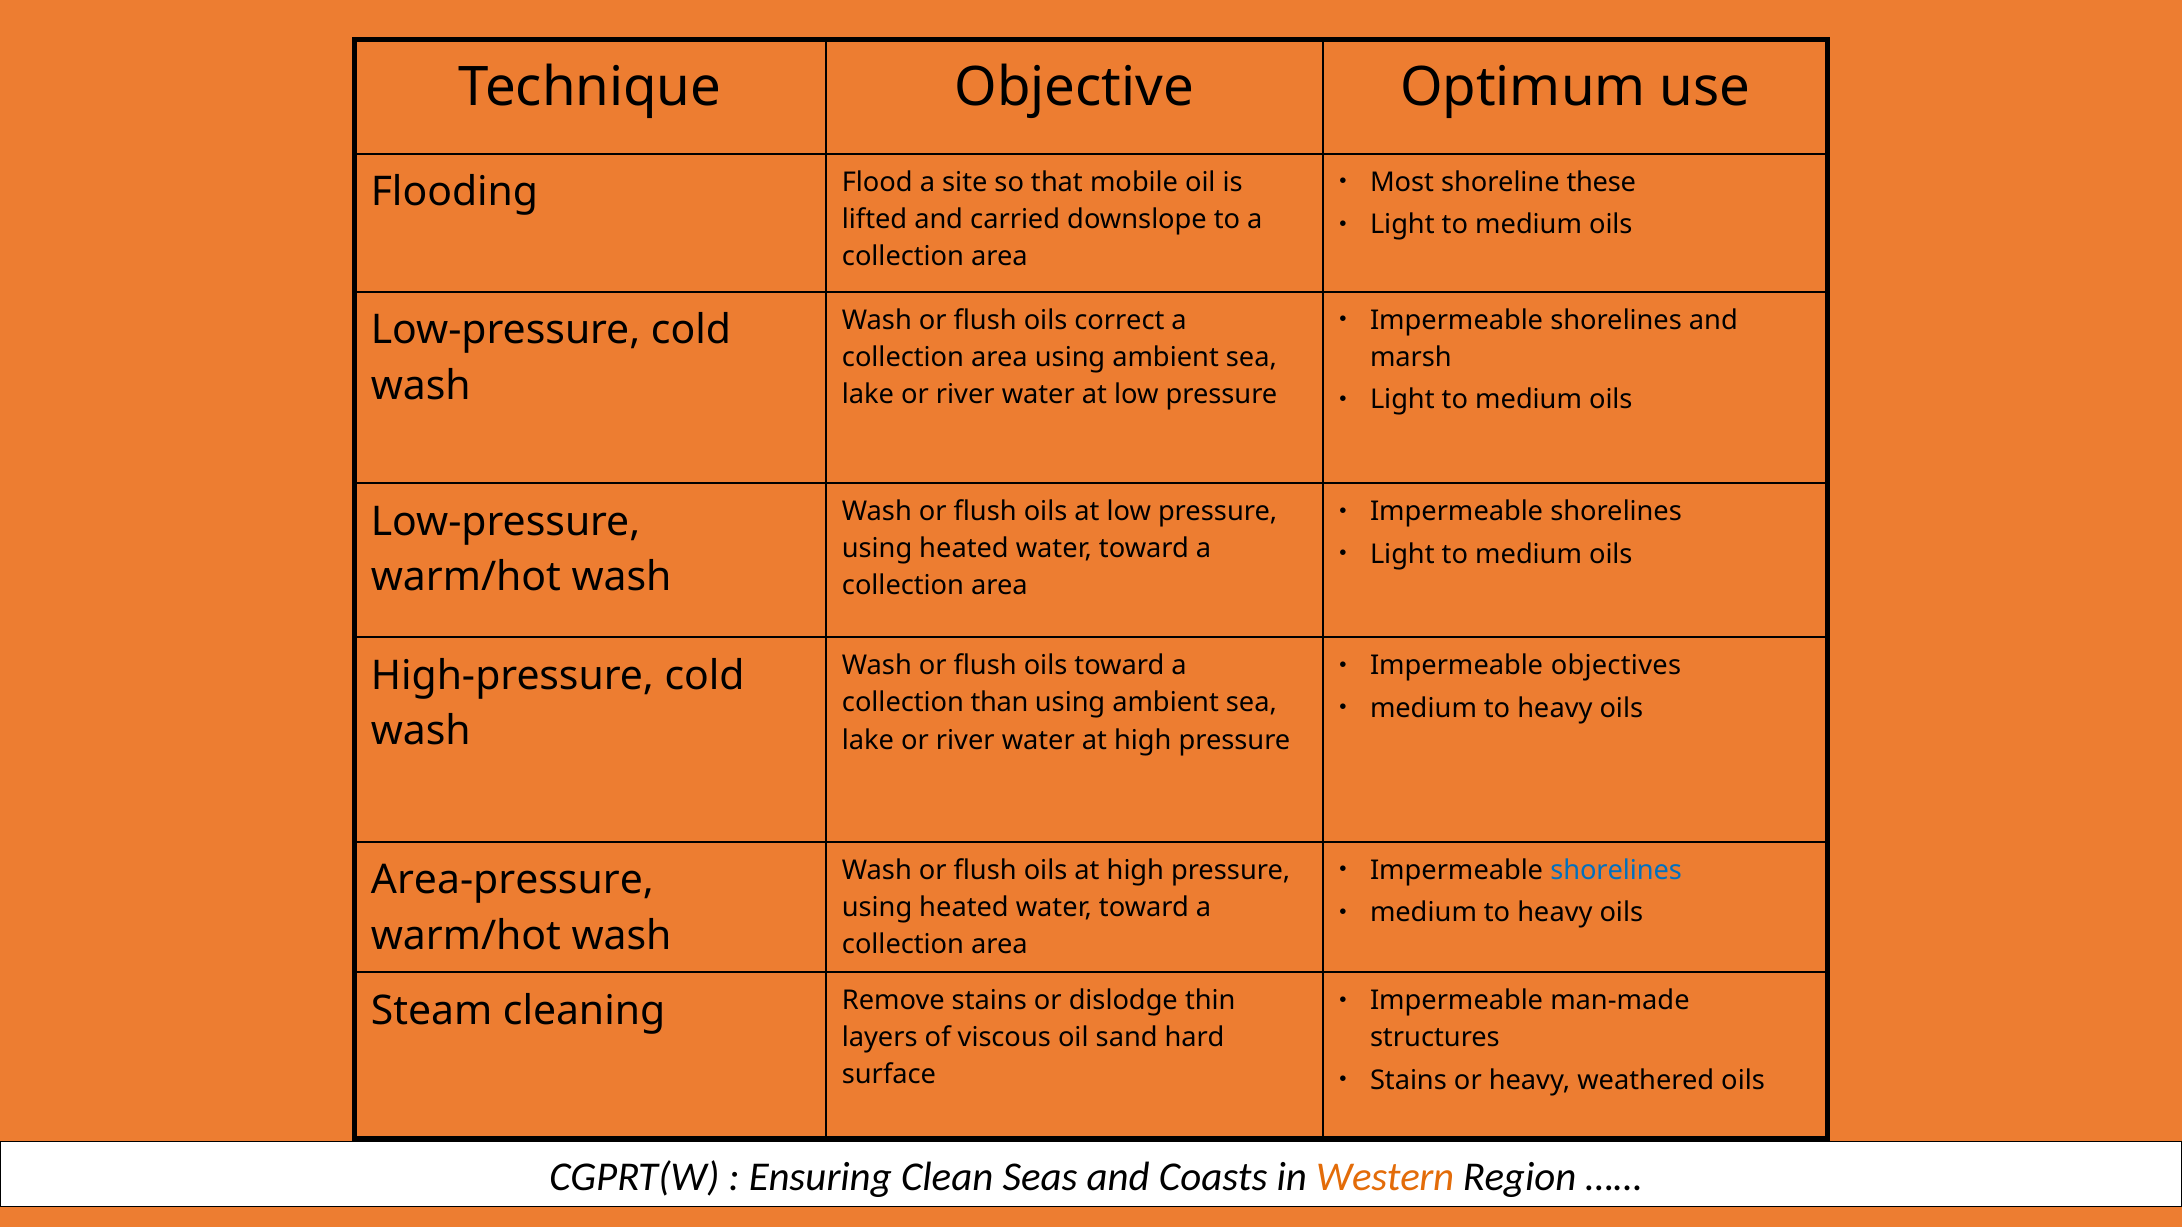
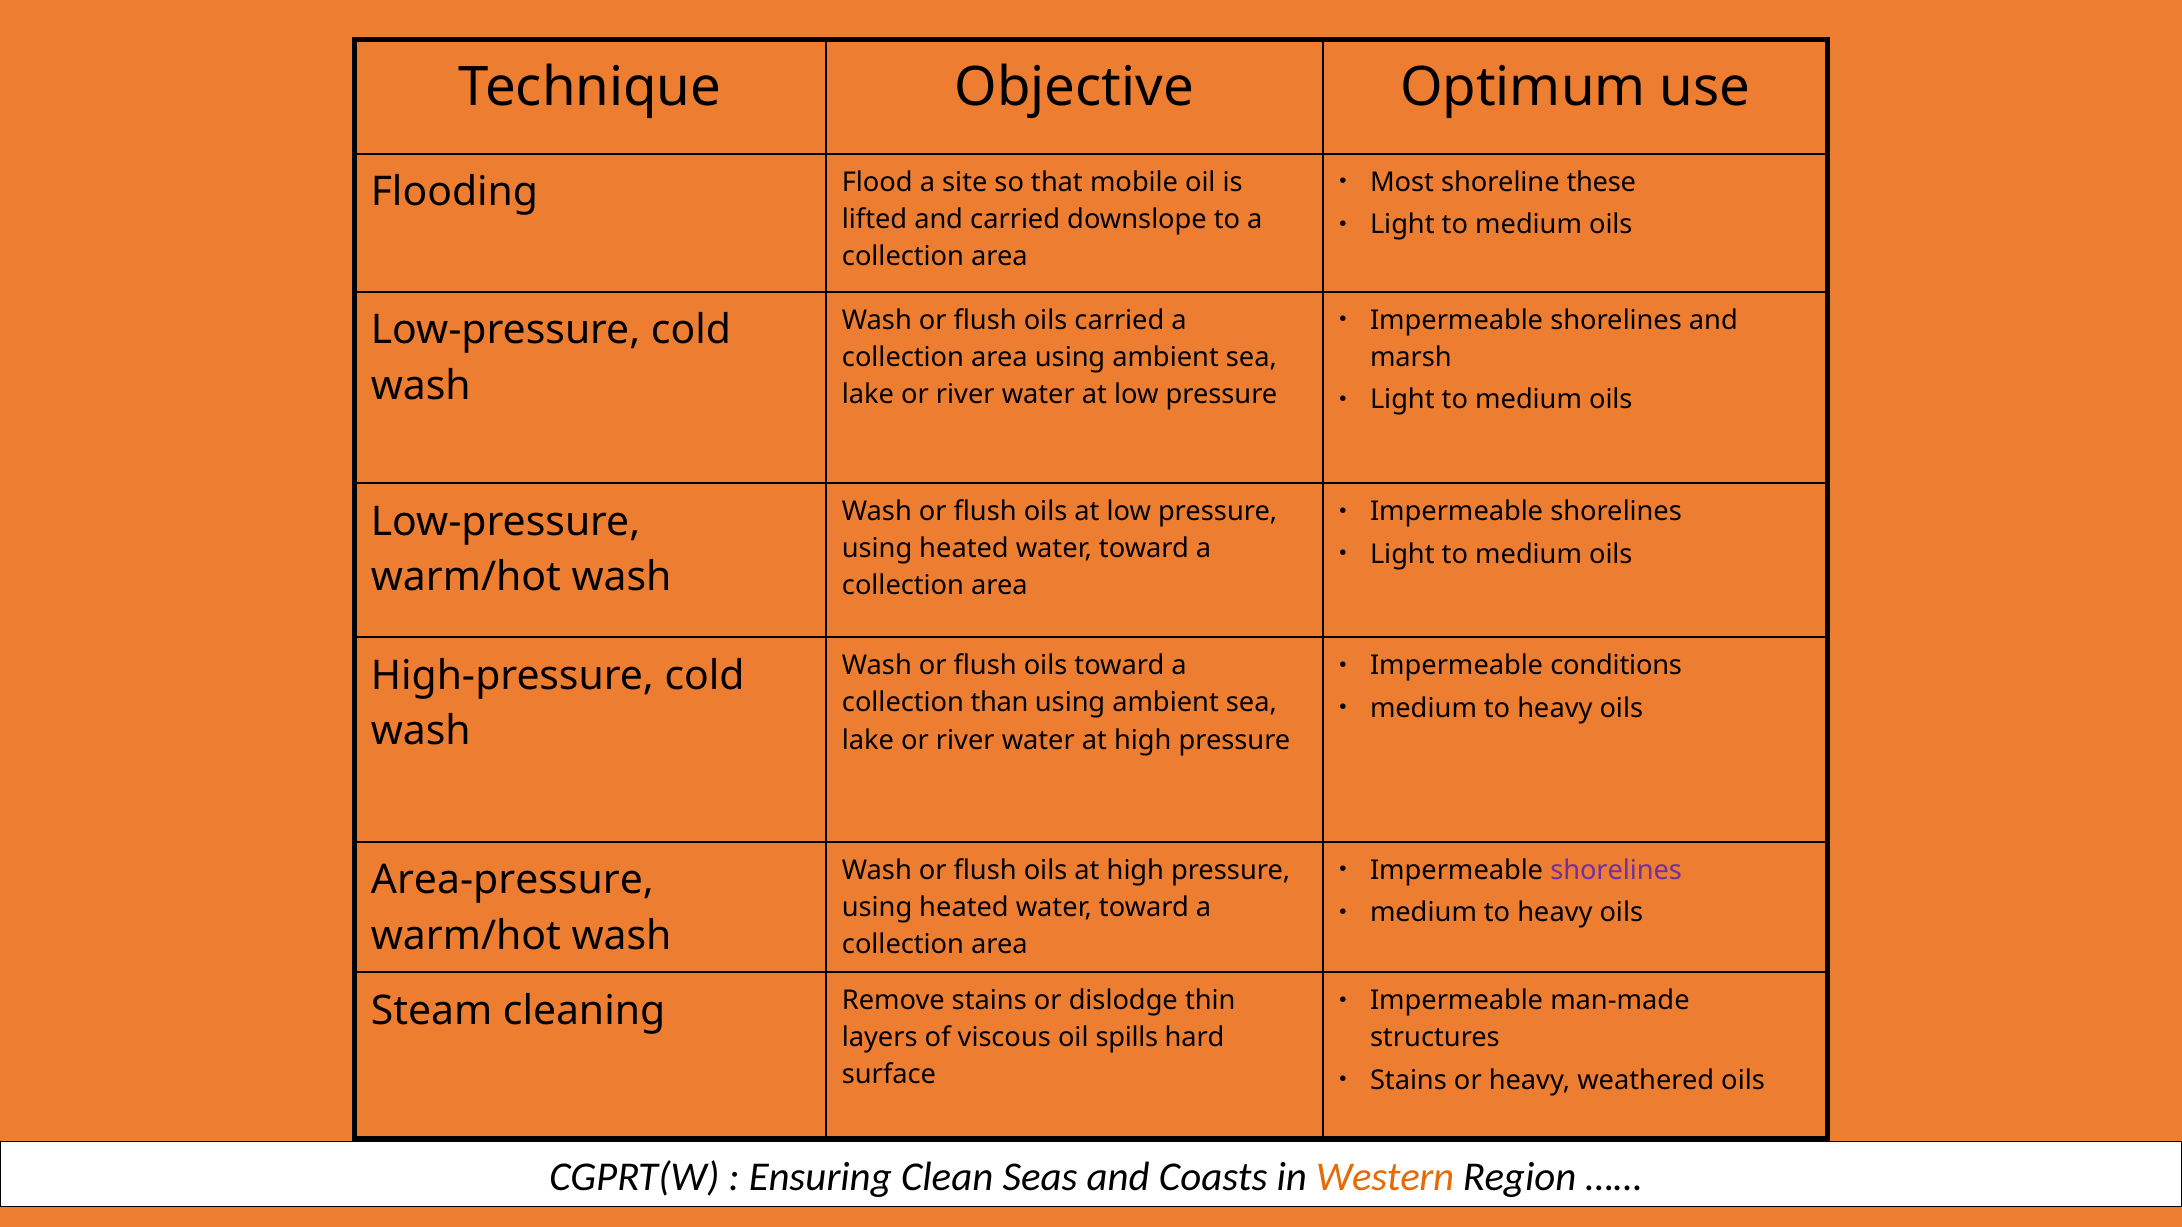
oils correct: correct -> carried
objectives: objectives -> conditions
shorelines at (1616, 871) colour: blue -> purple
sand: sand -> spills
